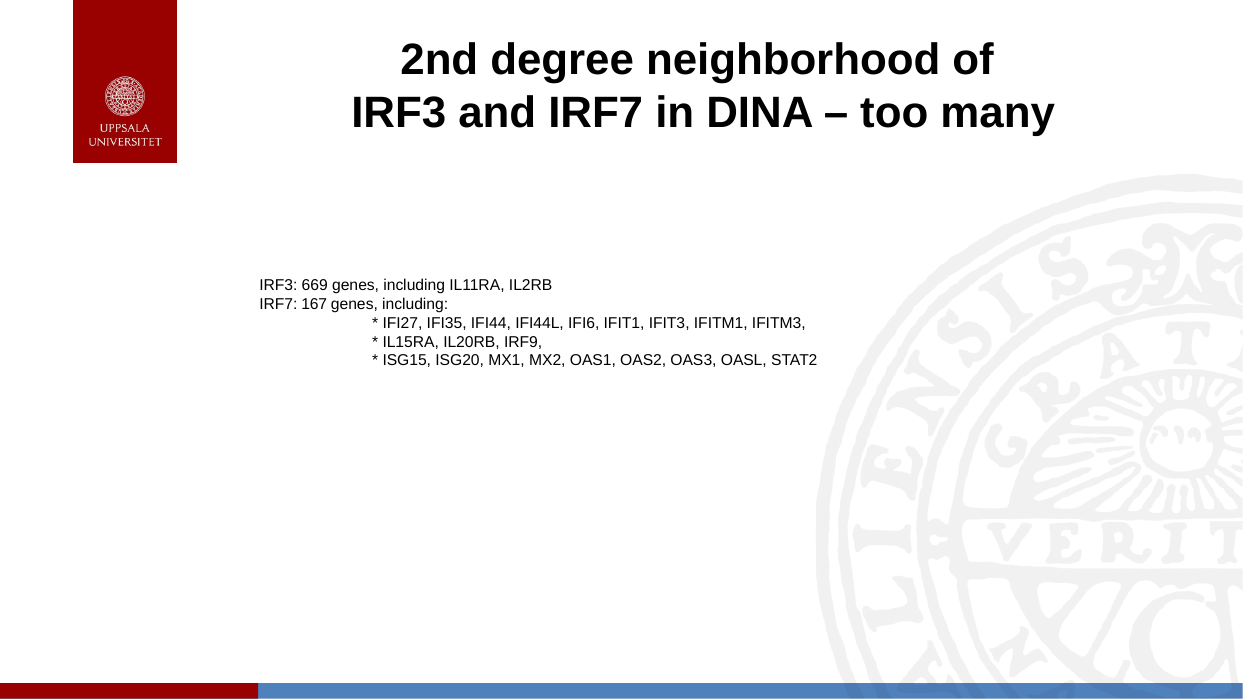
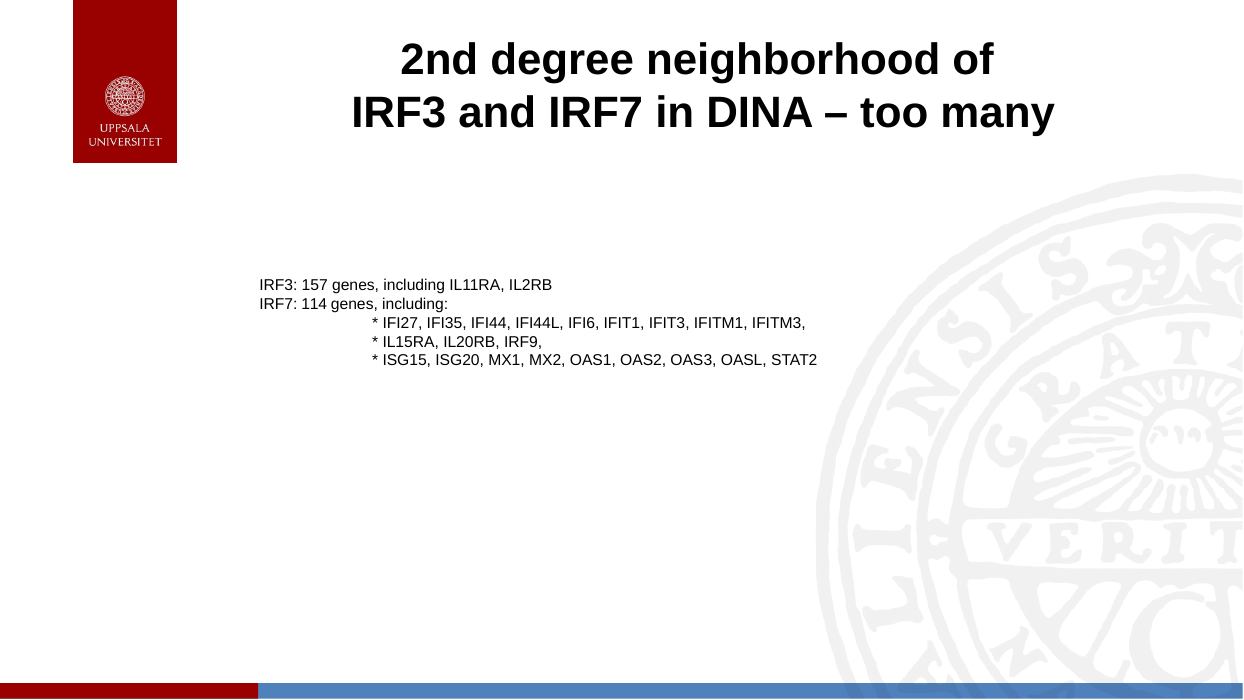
669: 669 -> 157
167: 167 -> 114
